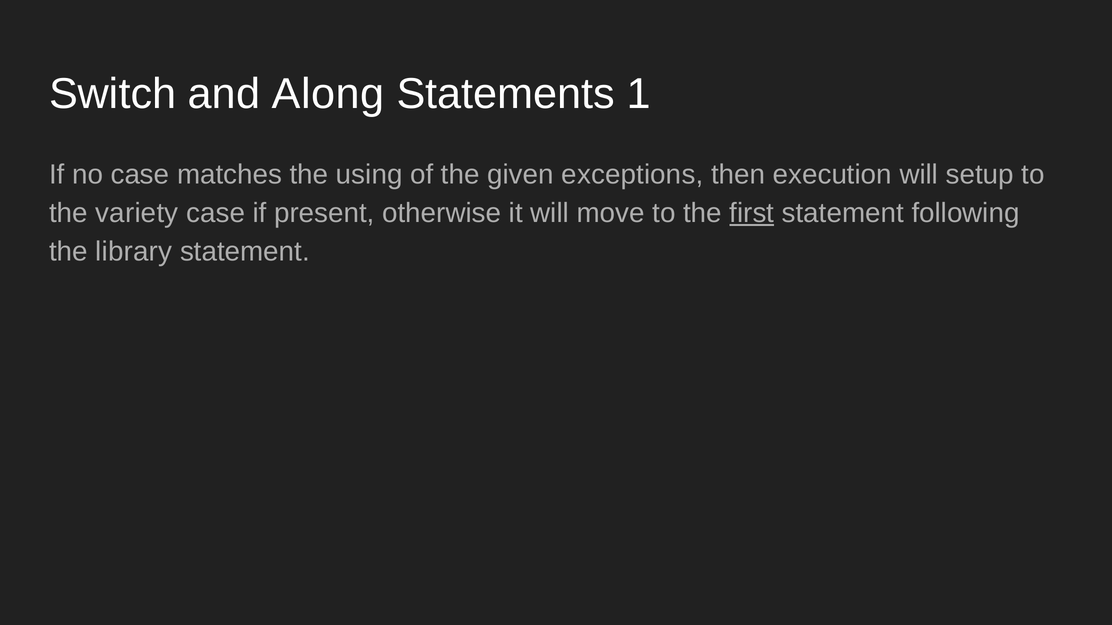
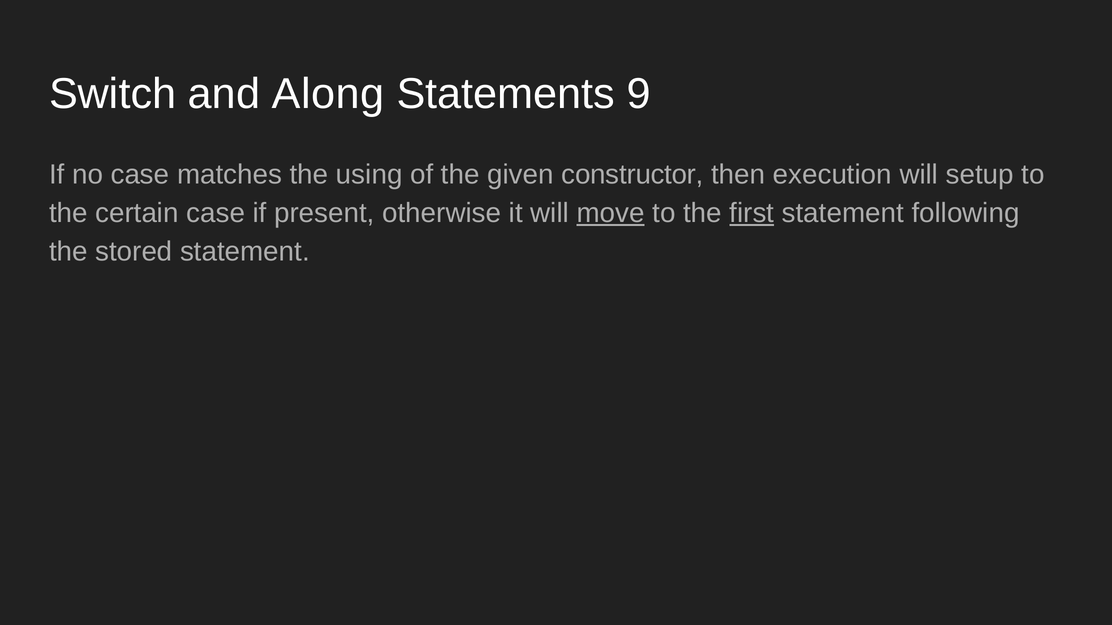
1: 1 -> 9
exceptions: exceptions -> constructor
variety: variety -> certain
move underline: none -> present
library: library -> stored
